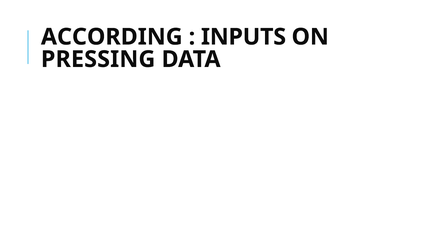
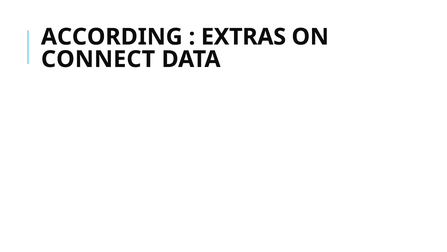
INPUTS: INPUTS -> EXTRAS
PRESSING: PRESSING -> CONNECT
